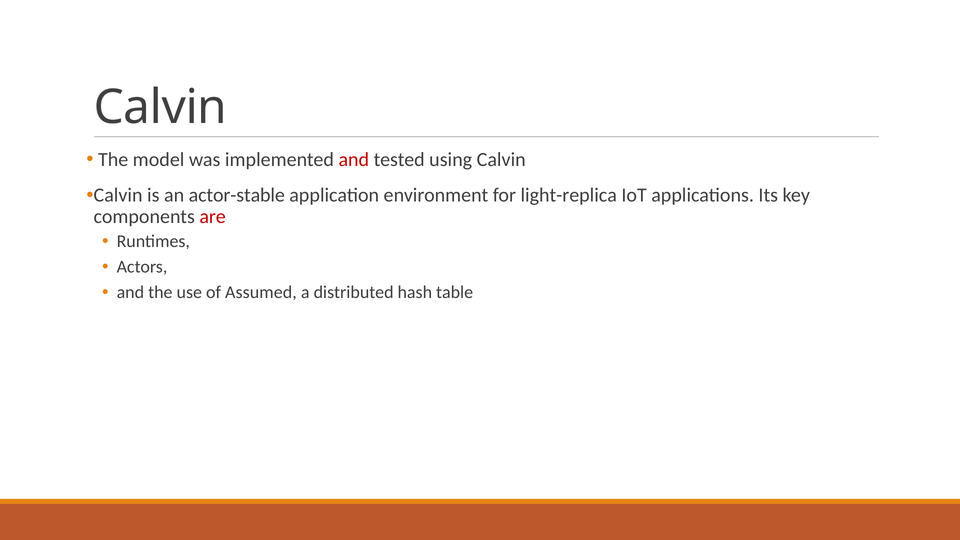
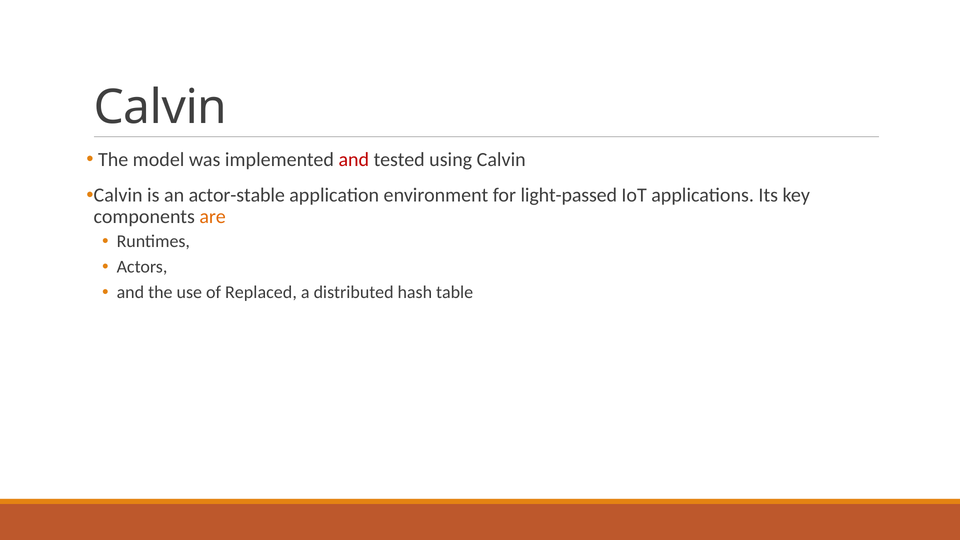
light-replica: light-replica -> light-passed
are colour: red -> orange
Assumed: Assumed -> Replaced
